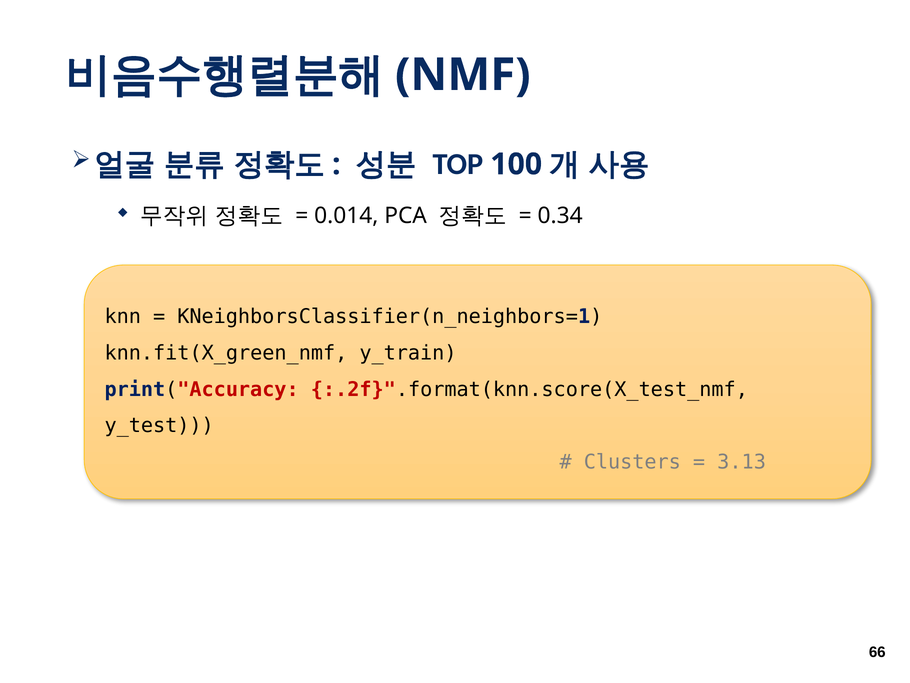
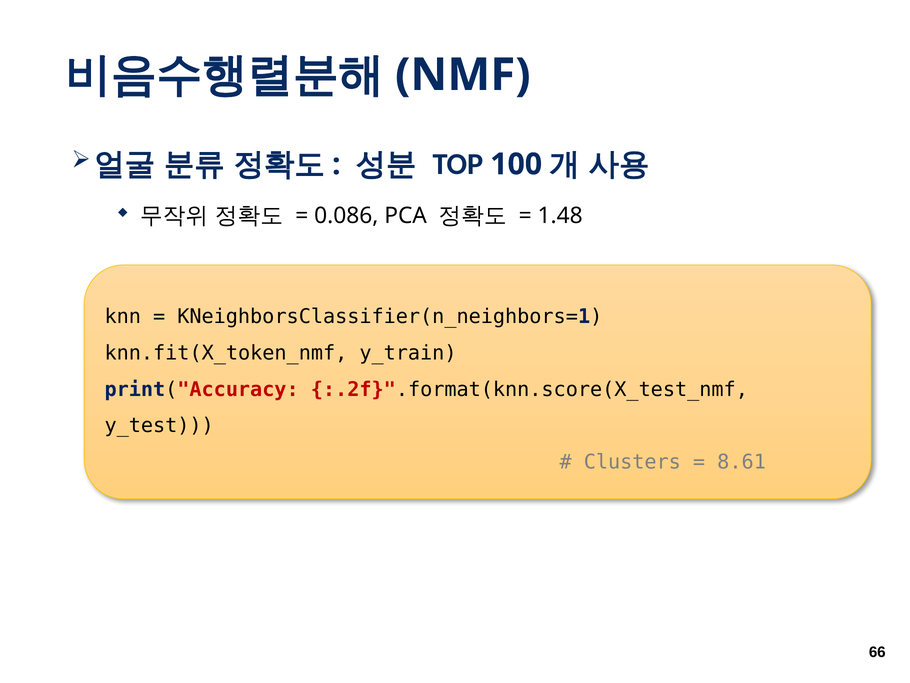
0.014: 0.014 -> 0.086
0.34: 0.34 -> 1.48
knn.fit(X_green_nmf: knn.fit(X_green_nmf -> knn.fit(X_token_nmf
3.13: 3.13 -> 8.61
